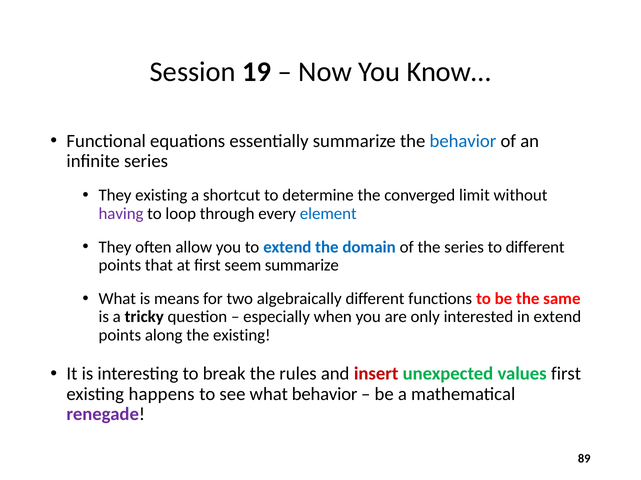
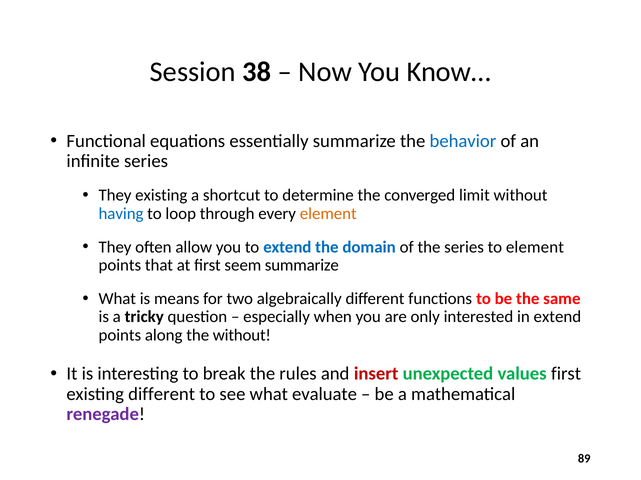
19: 19 -> 38
having colour: purple -> blue
element at (328, 214) colour: blue -> orange
to different: different -> element
the existing: existing -> without
existing happens: happens -> different
what behavior: behavior -> evaluate
